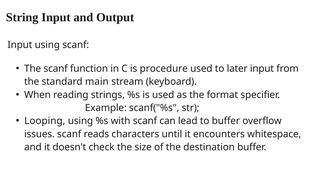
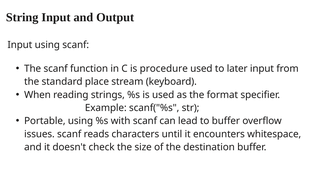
main: main -> place
Looping: Looping -> Portable
